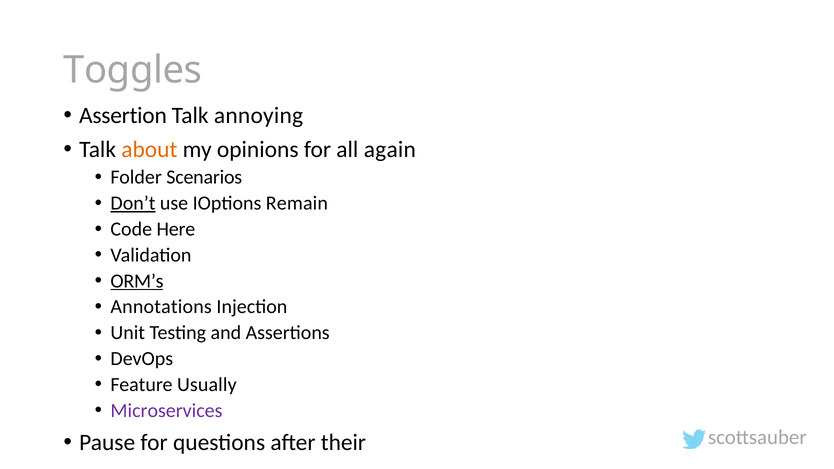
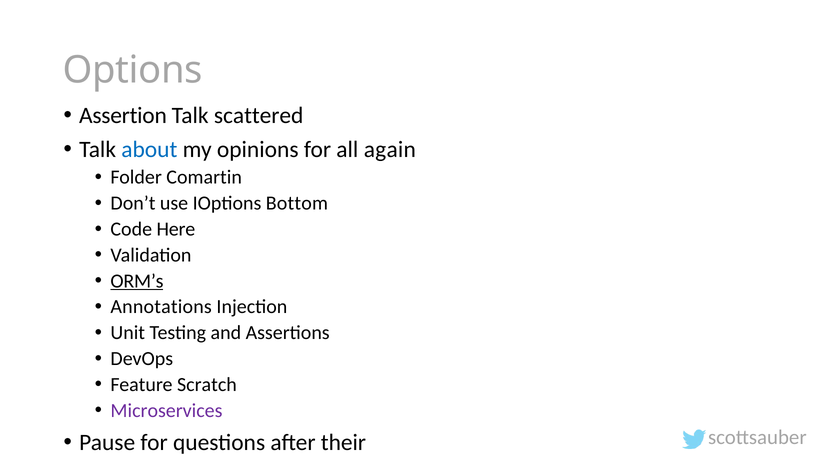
Toggles: Toggles -> Options
annoying: annoying -> scattered
about colour: orange -> blue
Scenarios: Scenarios -> Comartin
Don’t underline: present -> none
Remain: Remain -> Bottom
Usually: Usually -> Scratch
